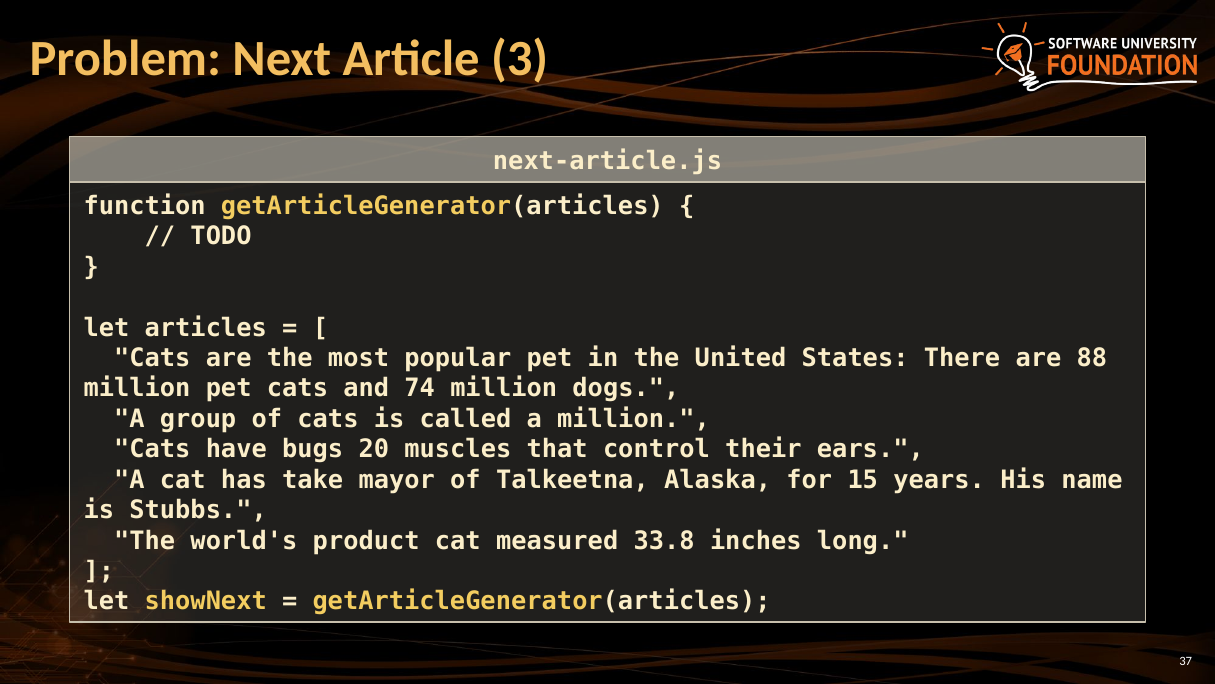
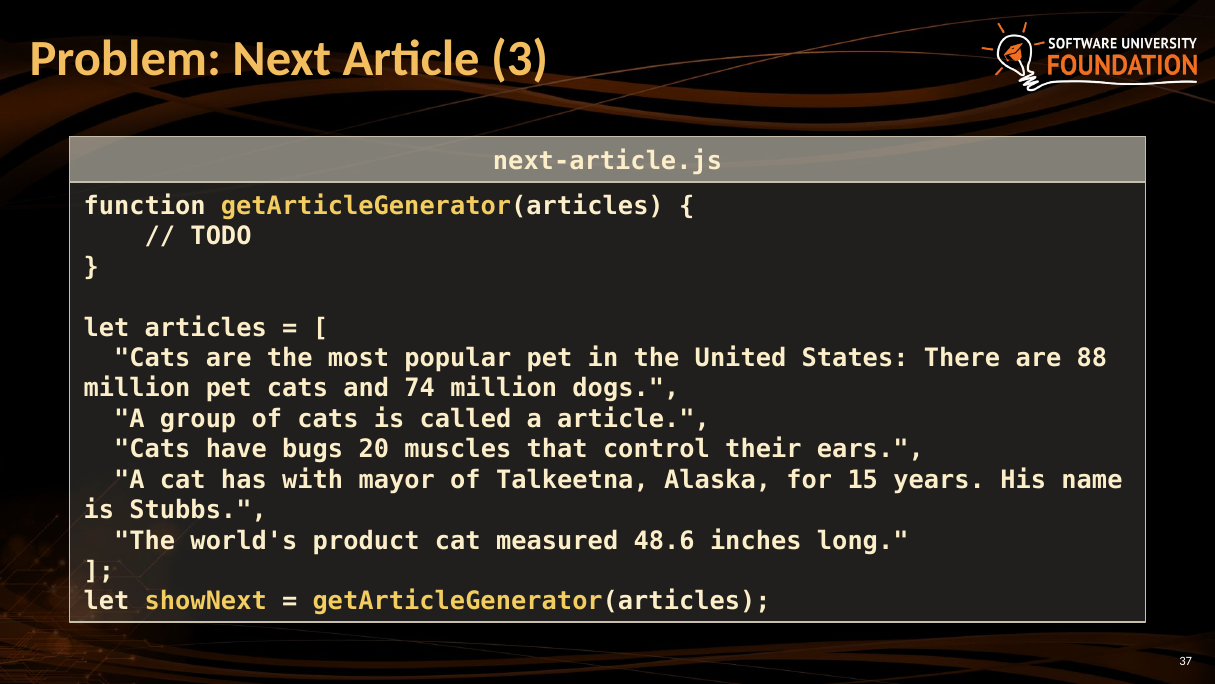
a million: million -> article
take: take -> with
33.8: 33.8 -> 48.6
